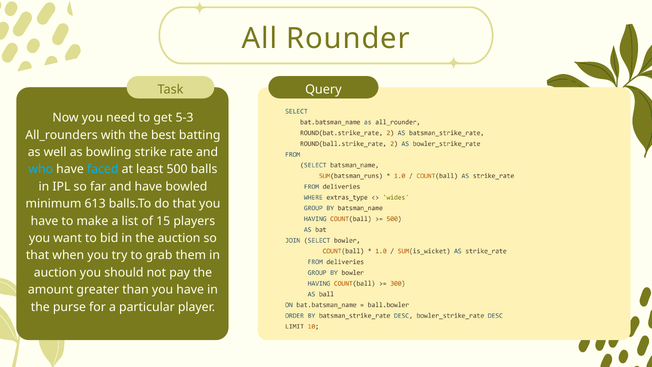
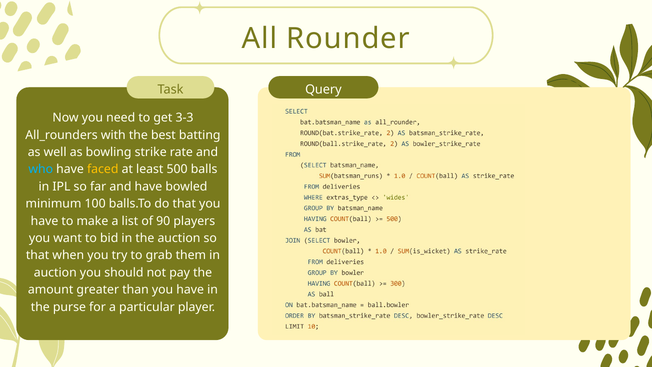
5-3: 5-3 -> 3-3
faced colour: light blue -> yellow
613: 613 -> 100
15: 15 -> 90
